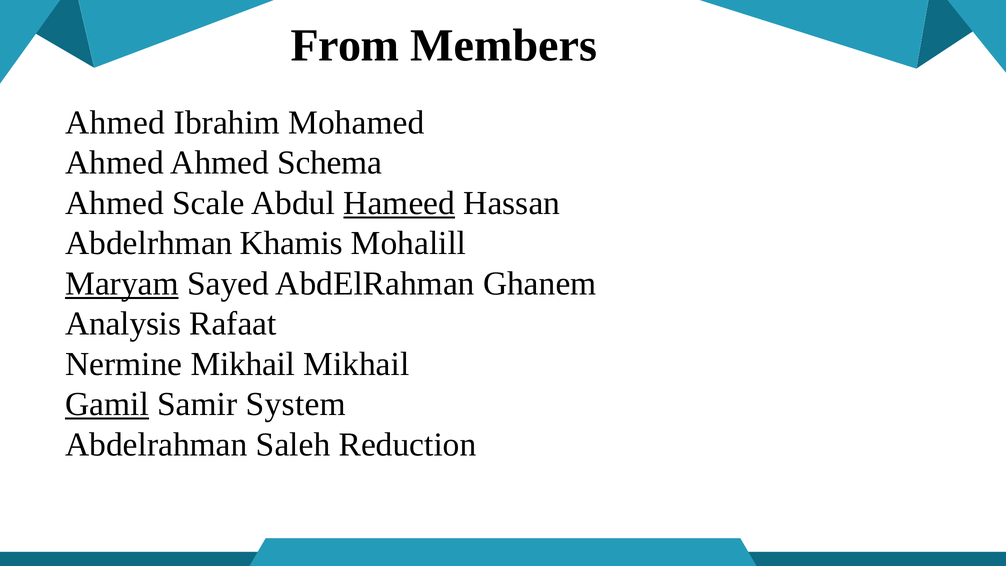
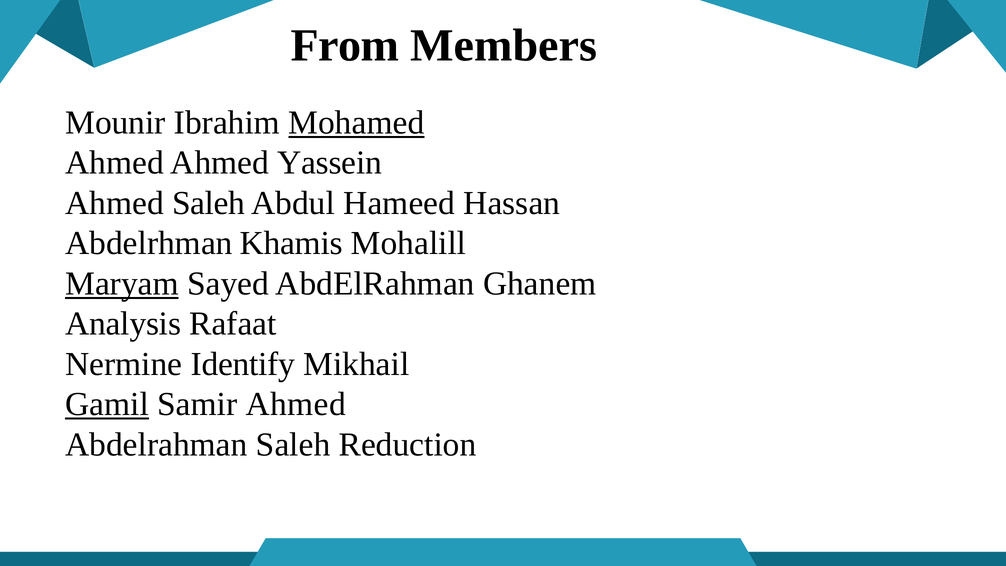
Ahmed at (115, 123): Ahmed -> Mounir
Mohamed underline: none -> present
Schema: Schema -> Yassein
Ahmed Scale: Scale -> Saleh
Hameed underline: present -> none
Nermine Mikhail: Mikhail -> Identify
Samir System: System -> Ahmed
